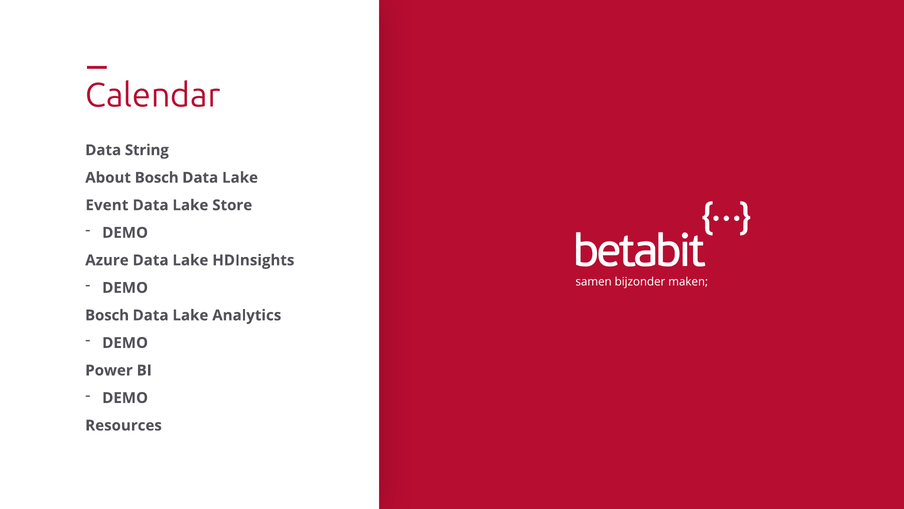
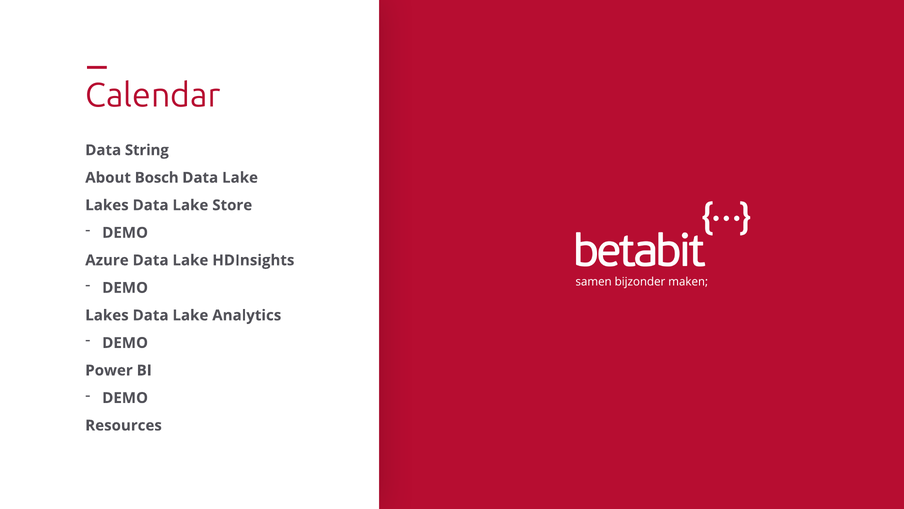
Event at (107, 205): Event -> Lakes
Bosch at (107, 315): Bosch -> Lakes
